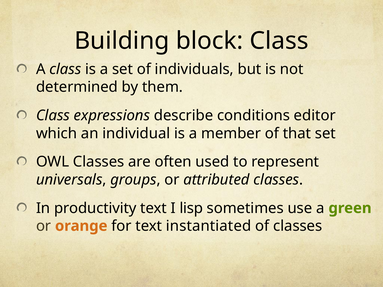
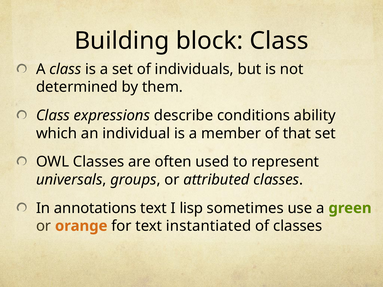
editor: editor -> ability
productivity: productivity -> annotations
